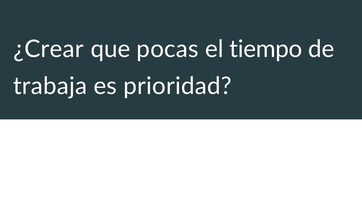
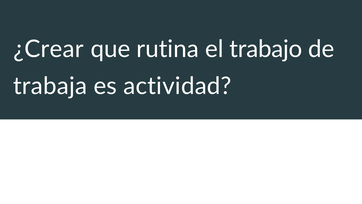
pocas: pocas -> rutina
tiempo: tiempo -> trabajo
prioridad: prioridad -> actividad
